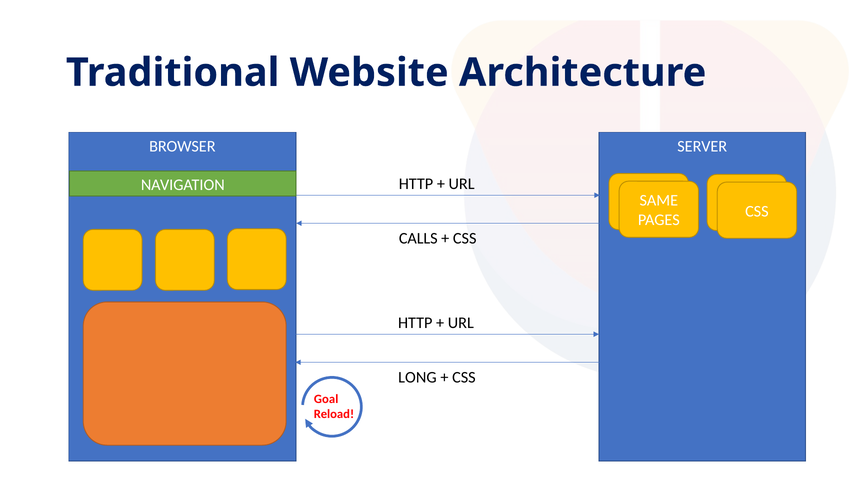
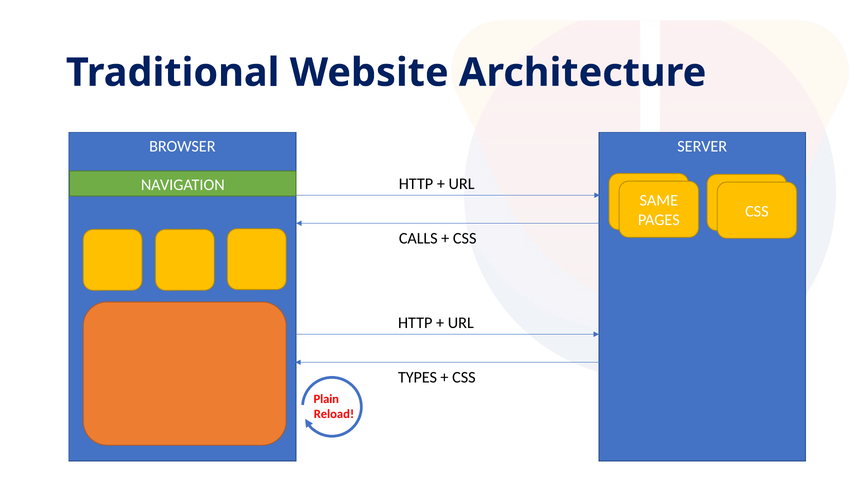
LONG: LONG -> TYPES
Goal: Goal -> Plain
